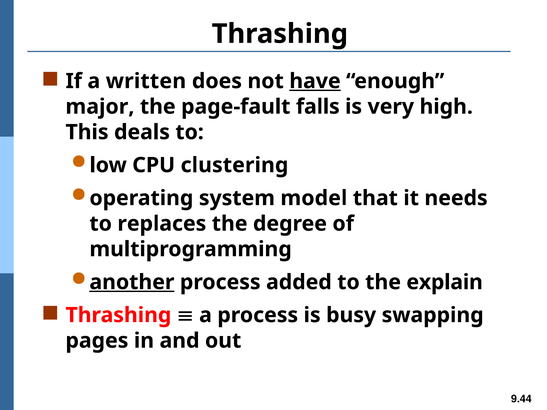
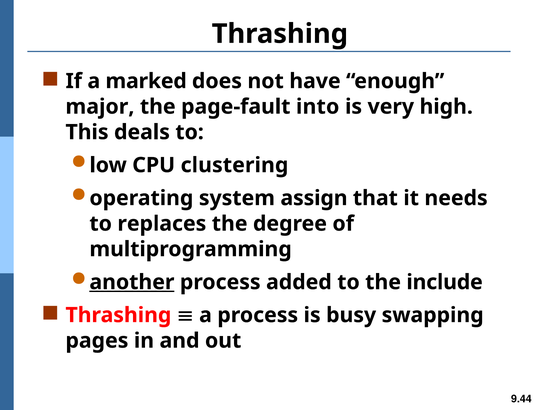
written: written -> marked
have underline: present -> none
falls: falls -> into
model: model -> assign
explain: explain -> include
